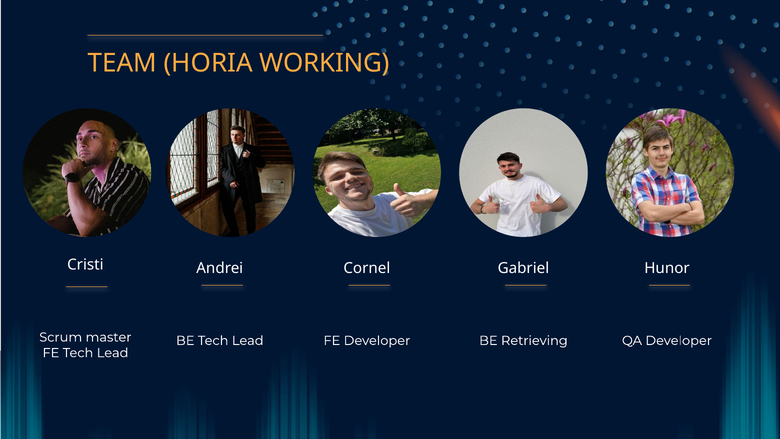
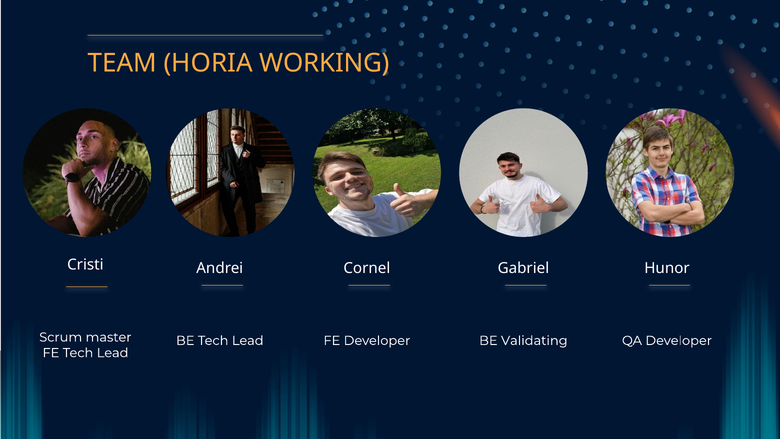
Retrieving: Retrieving -> Validating
